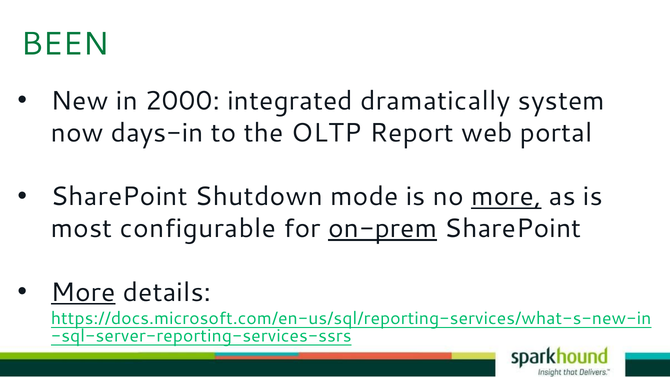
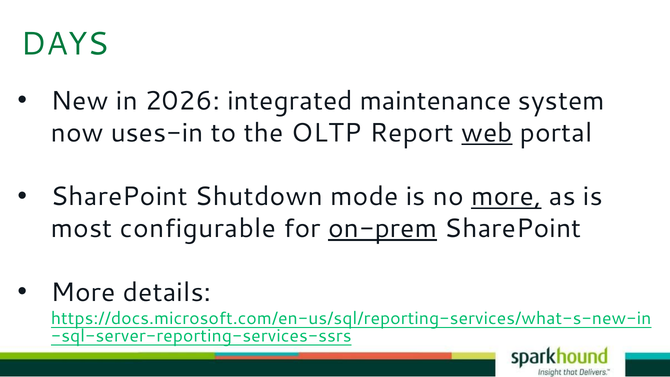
BEEN: BEEN -> DAYS
2000: 2000 -> 2026
dramatically: dramatically -> maintenance
days-in: days-in -> uses-in
web underline: none -> present
More at (83, 292) underline: present -> none
